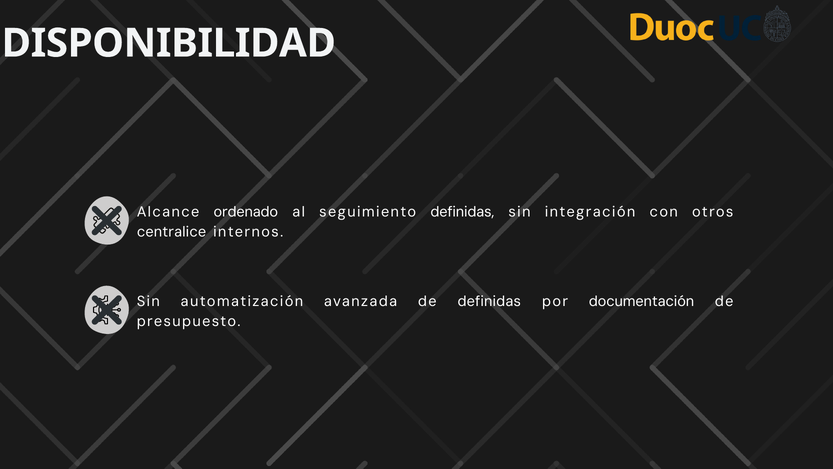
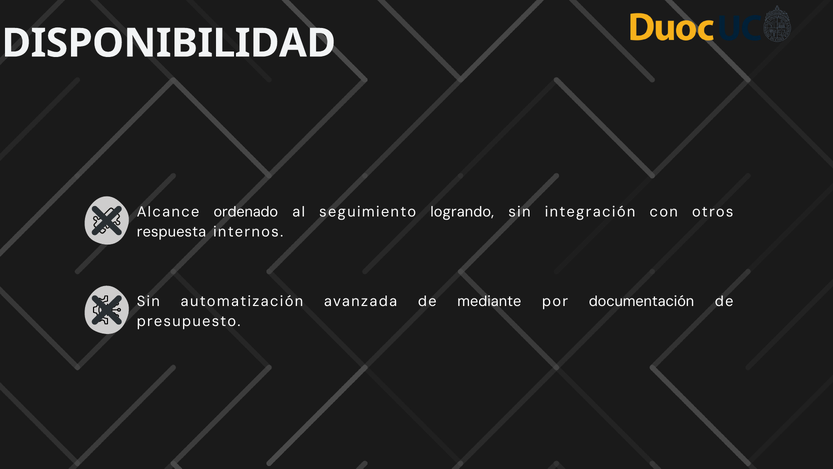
seguimiento definidas: definidas -> logrando
centralice: centralice -> respuesta
de definidas: definidas -> mediante
